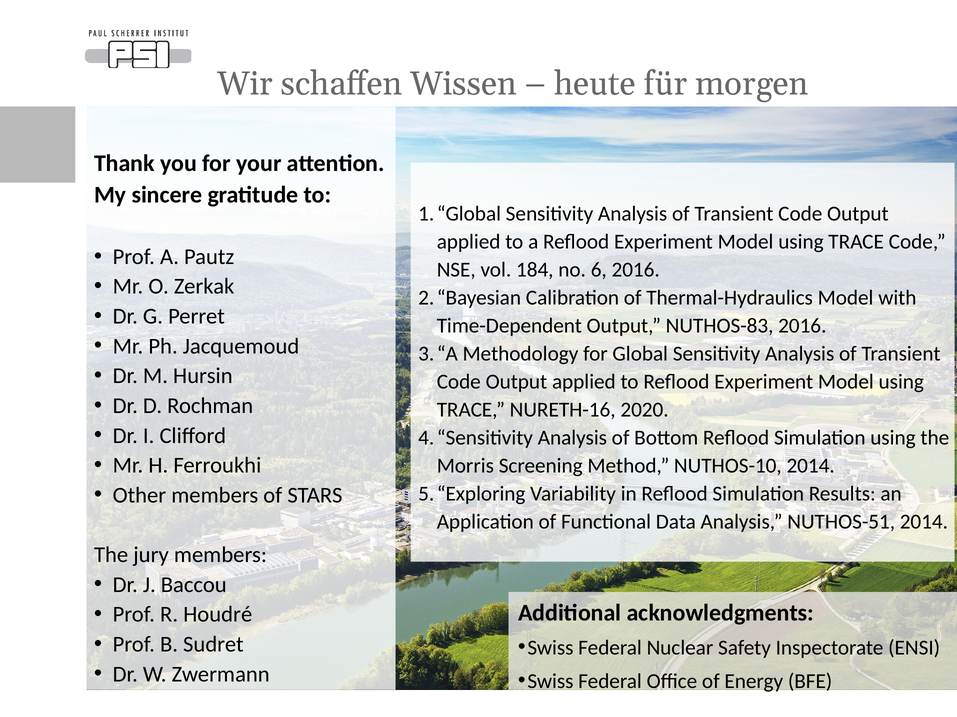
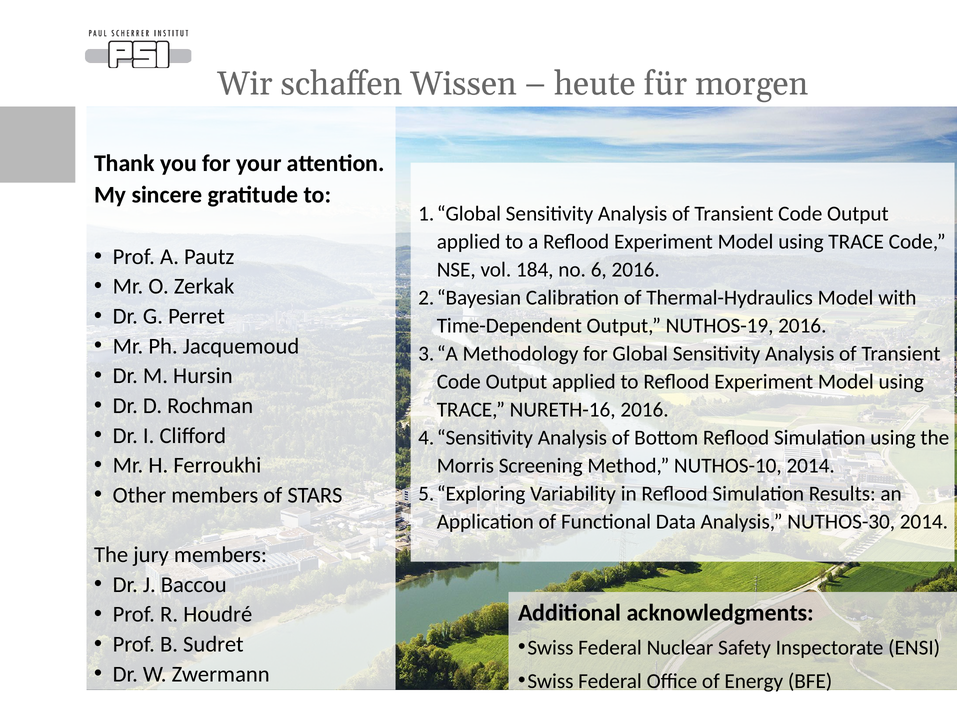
NUTHOS-83: NUTHOS-83 -> NUTHOS-19
NURETH-16 2020: 2020 -> 2016
NUTHOS-51: NUTHOS-51 -> NUTHOS-30
